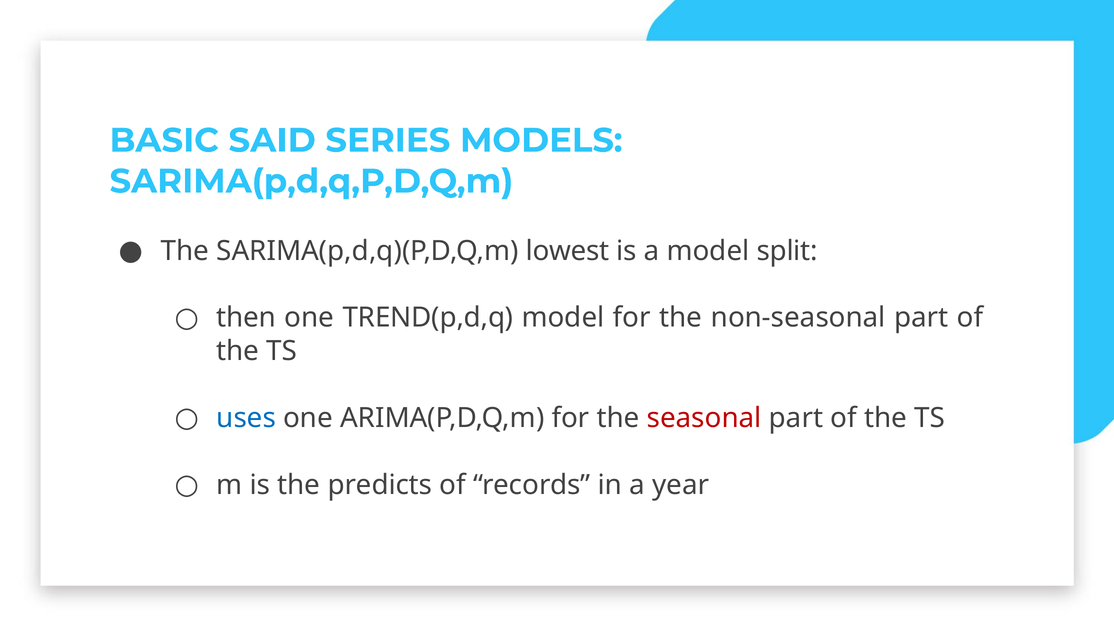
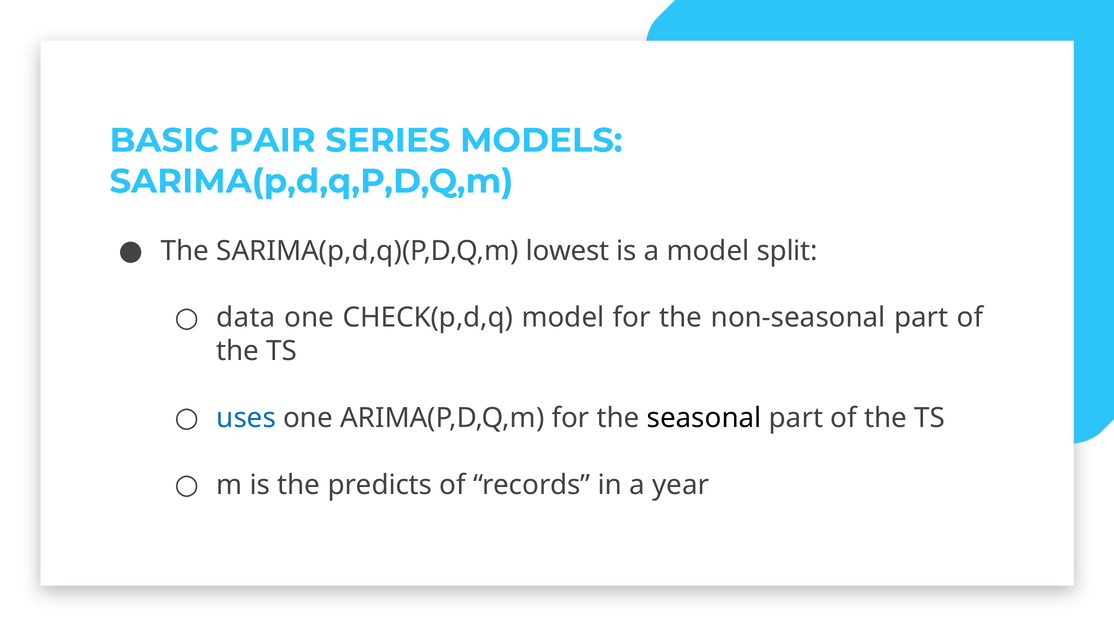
SAID: SAID -> PAIR
then: then -> data
TREND(p,d,q: TREND(p,d,q -> CHECK(p,d,q
seasonal colour: red -> black
